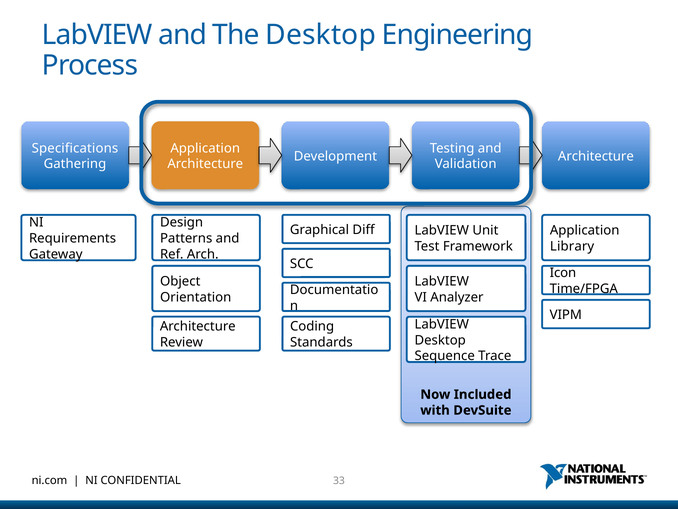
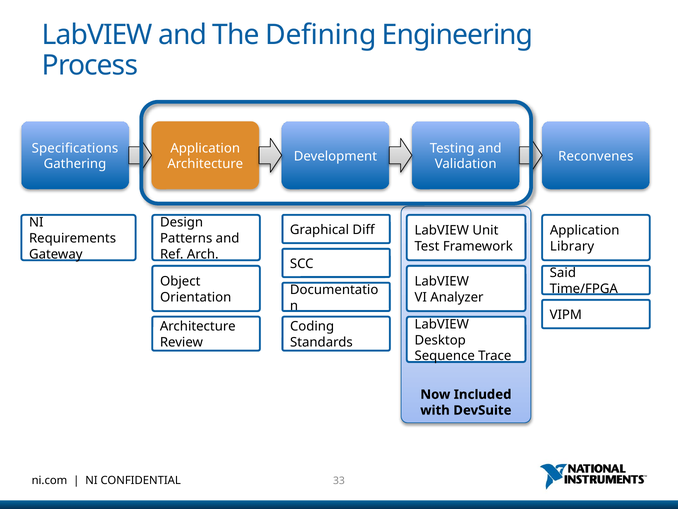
The Desktop: Desktop -> Defining
Architecture at (596, 156): Architecture -> Reconvenes
Icon: Icon -> Said
